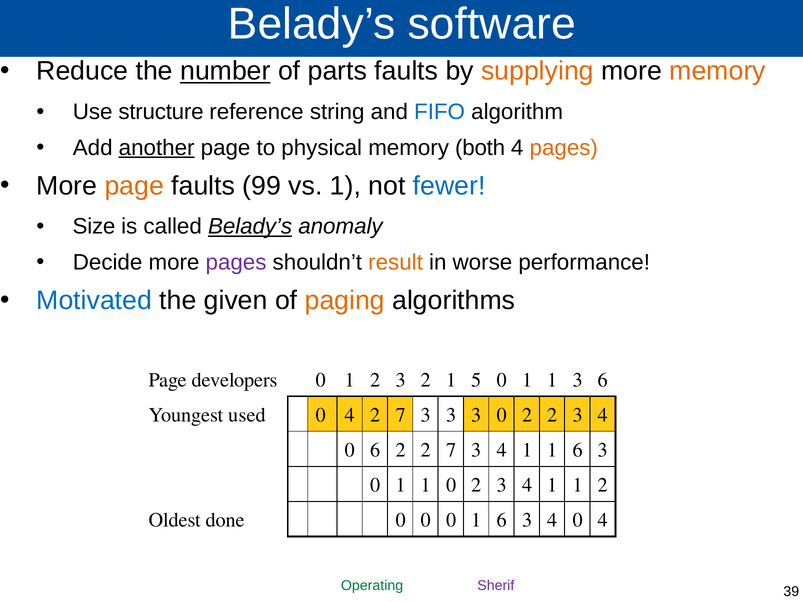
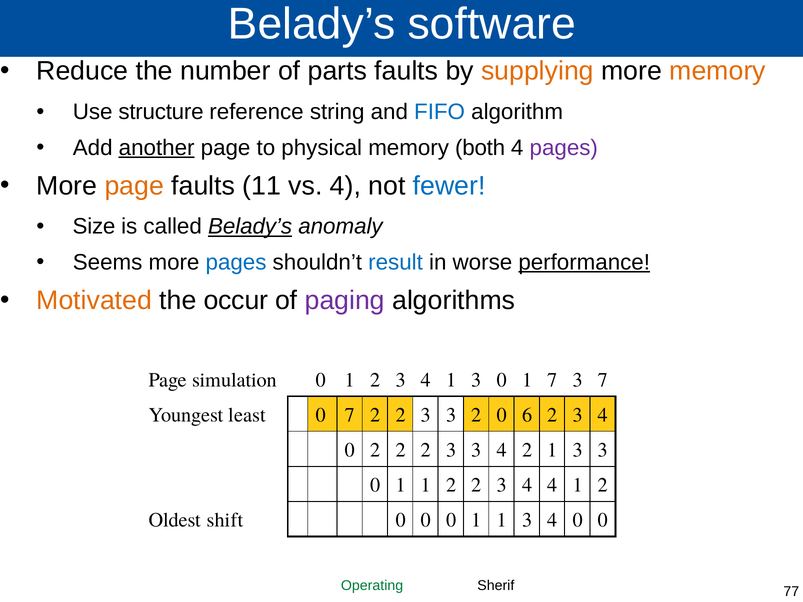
number underline: present -> none
pages at (564, 148) colour: orange -> purple
99: 99 -> 11
vs 1: 1 -> 4
Decide: Decide -> Seems
pages at (236, 262) colour: purple -> blue
result colour: orange -> blue
performance underline: none -> present
Motivated colour: blue -> orange
given: given -> occur
paging colour: orange -> purple
developers: developers -> simulation
1 2 3 2: 2 -> 4
5 at (477, 380): 5 -> 3
1 at (552, 380): 1 -> 7
3 6: 6 -> 7
used: used -> least
4 at (350, 415): 4 -> 7
7 at (401, 415): 7 -> 2
3 3 3: 3 -> 2
2 at (527, 415): 2 -> 6
0 6: 6 -> 2
7 at (451, 450): 7 -> 3
1 at (527, 450): 1 -> 2
6 at (578, 450): 6 -> 3
1 1 0: 0 -> 2
2 3 4 1: 1 -> 4
done: done -> shift
0 0 1 6: 6 -> 1
4 0 4: 4 -> 0
Sherif colour: purple -> black
39: 39 -> 77
